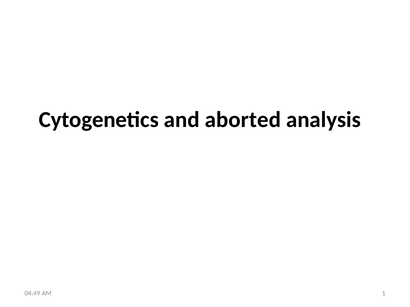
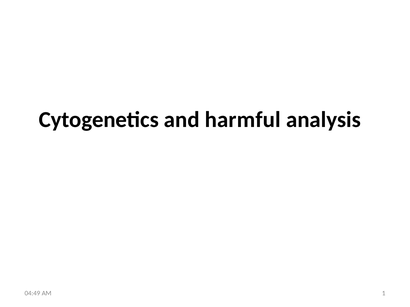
aborted: aborted -> harmful
